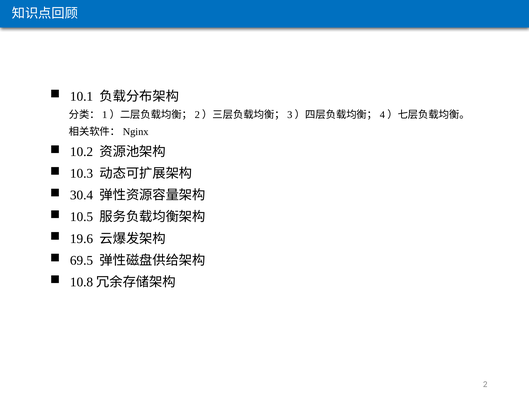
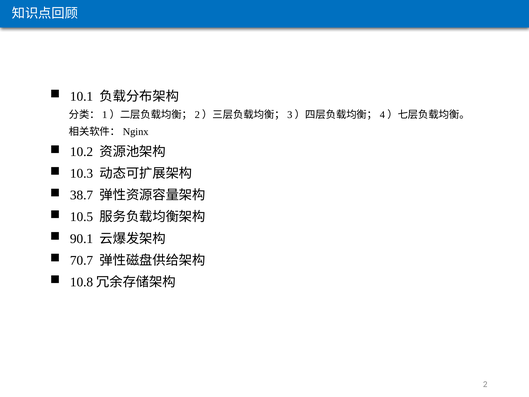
30.4: 30.4 -> 38.7
19.6: 19.6 -> 90.1
69.5: 69.5 -> 70.7
